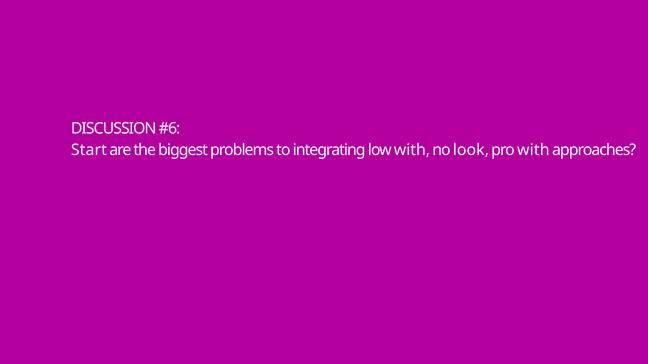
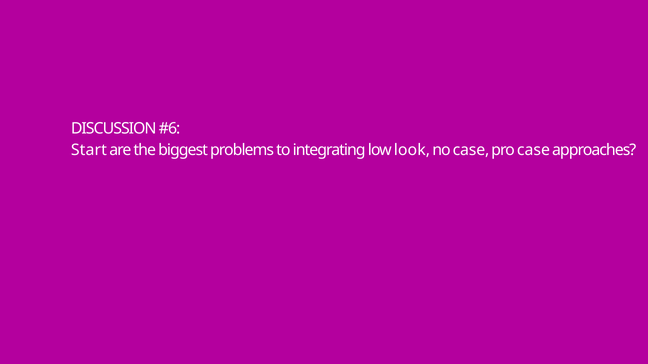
low with: with -> look
no look: look -> case
pro with: with -> case
